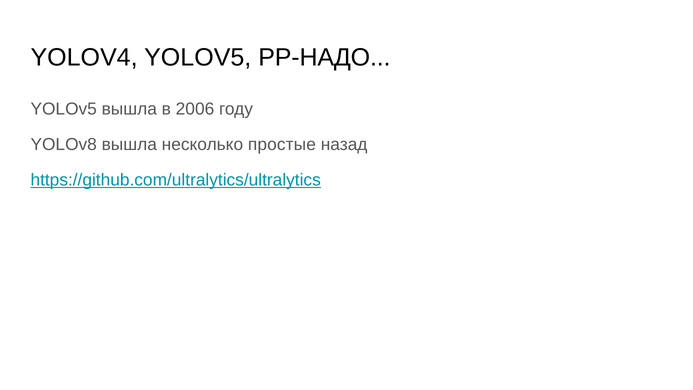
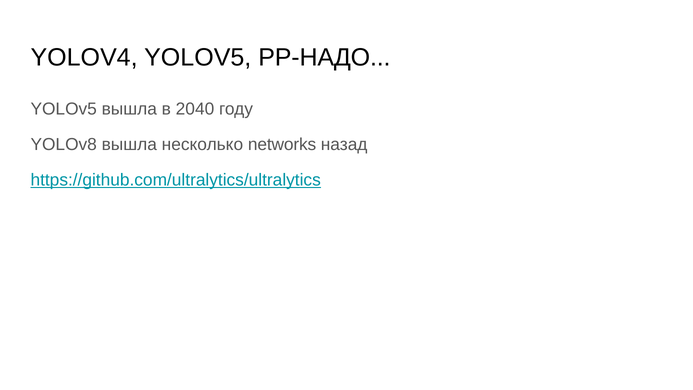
2006: 2006 -> 2040
простые: простые -> networks
